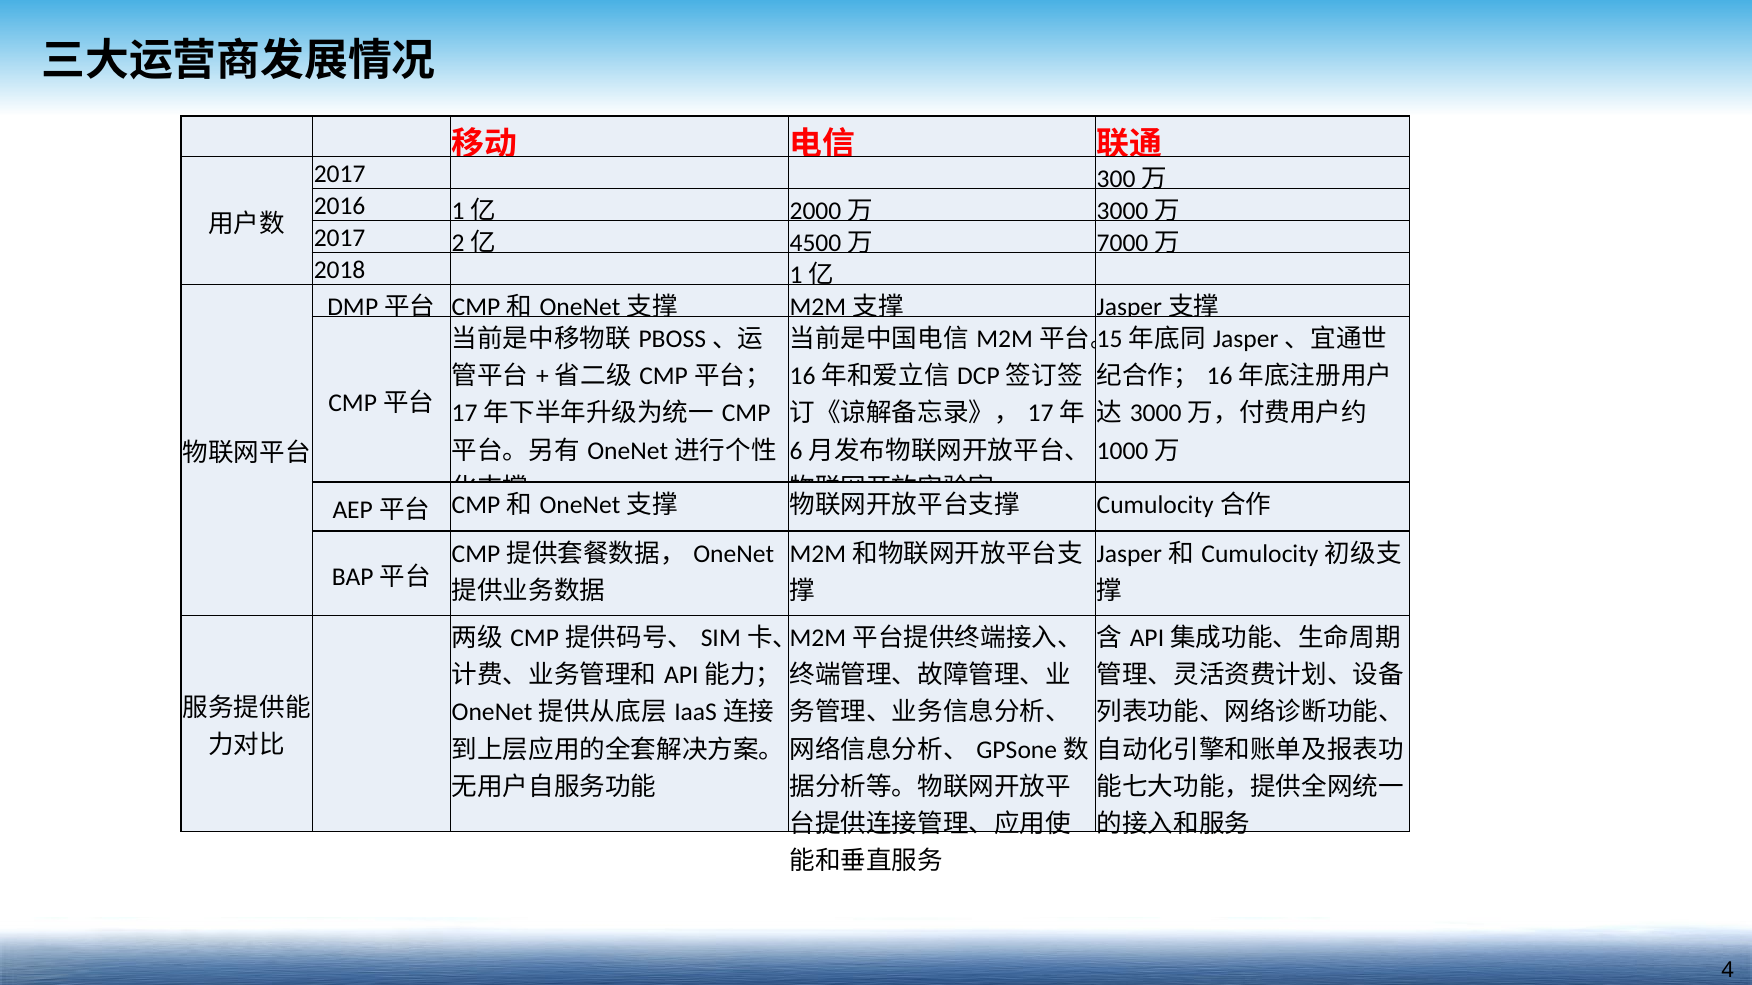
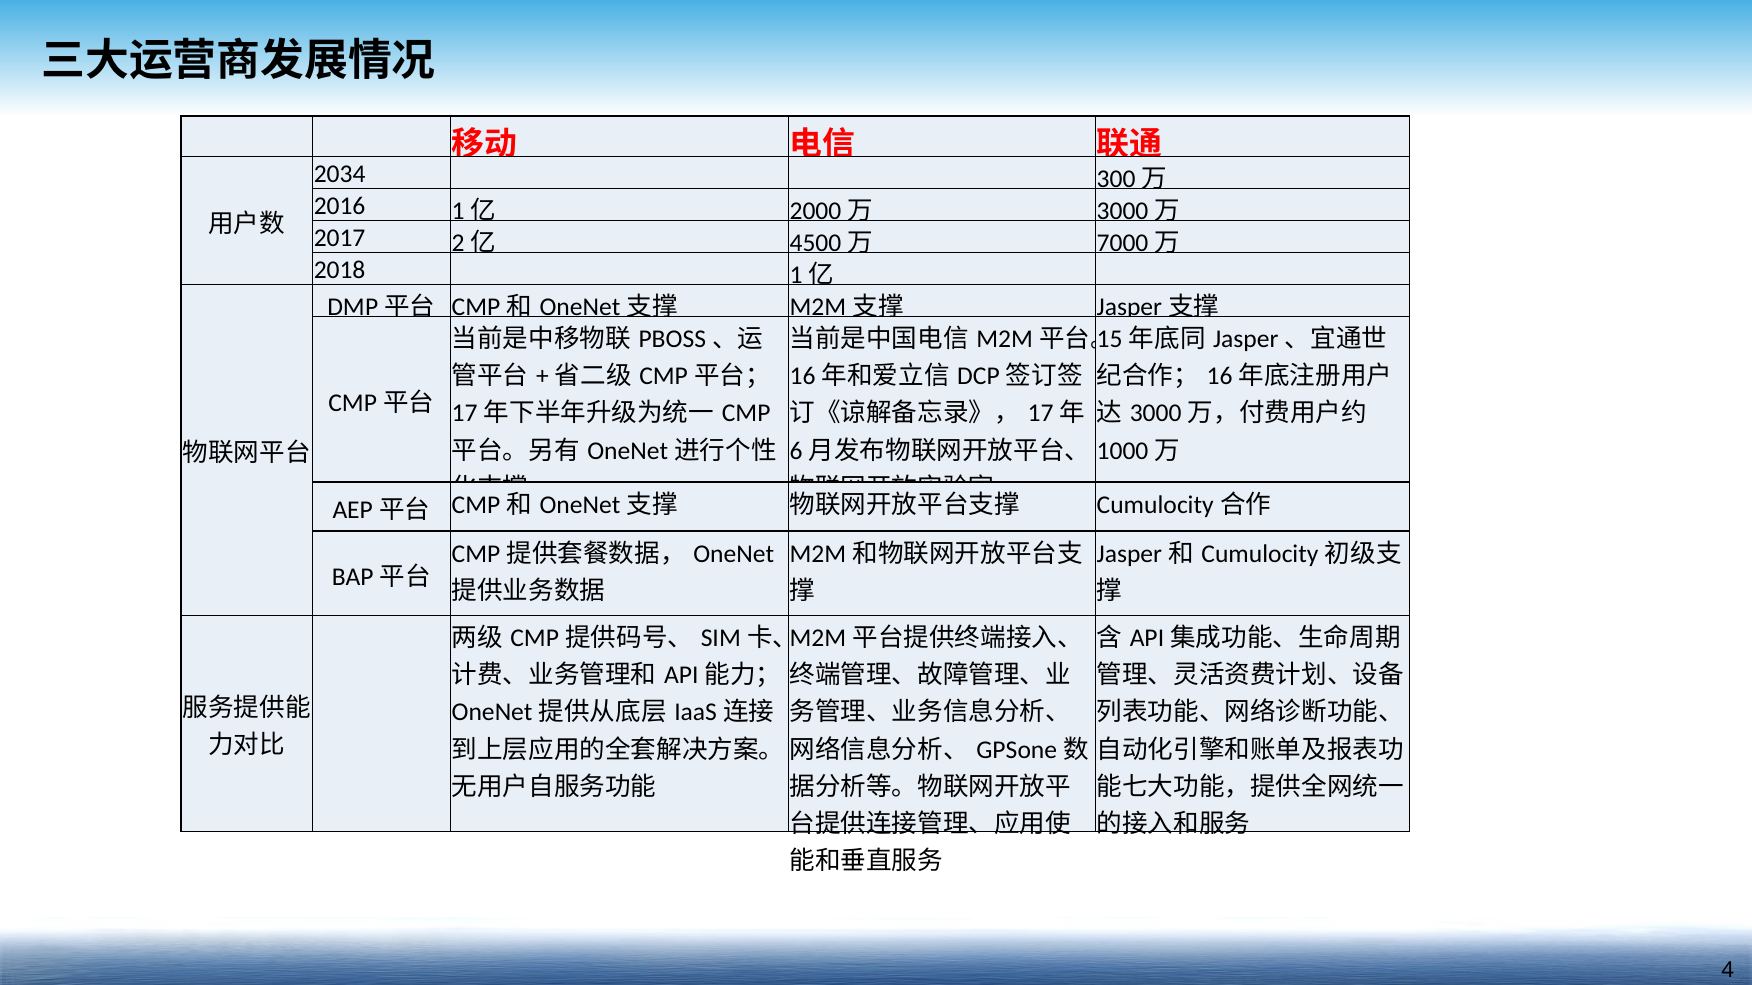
2017 at (340, 174): 2017 -> 2034
